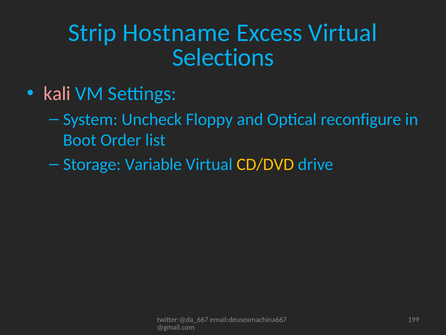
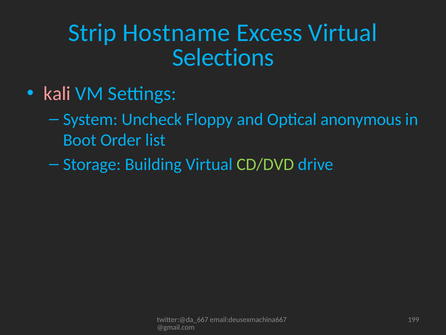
reconfigure: reconfigure -> anonymous
Variable: Variable -> Building
CD/DVD colour: yellow -> light green
